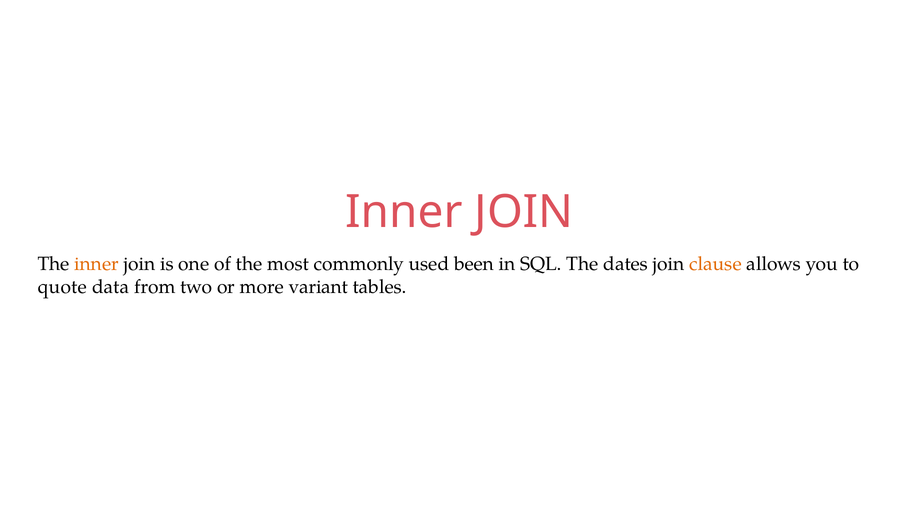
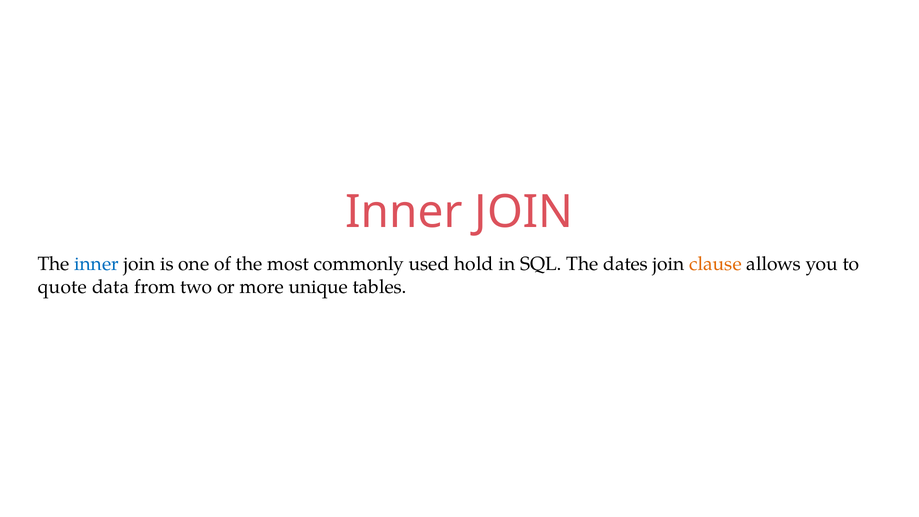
inner at (97, 264) colour: orange -> blue
been: been -> hold
variant: variant -> unique
